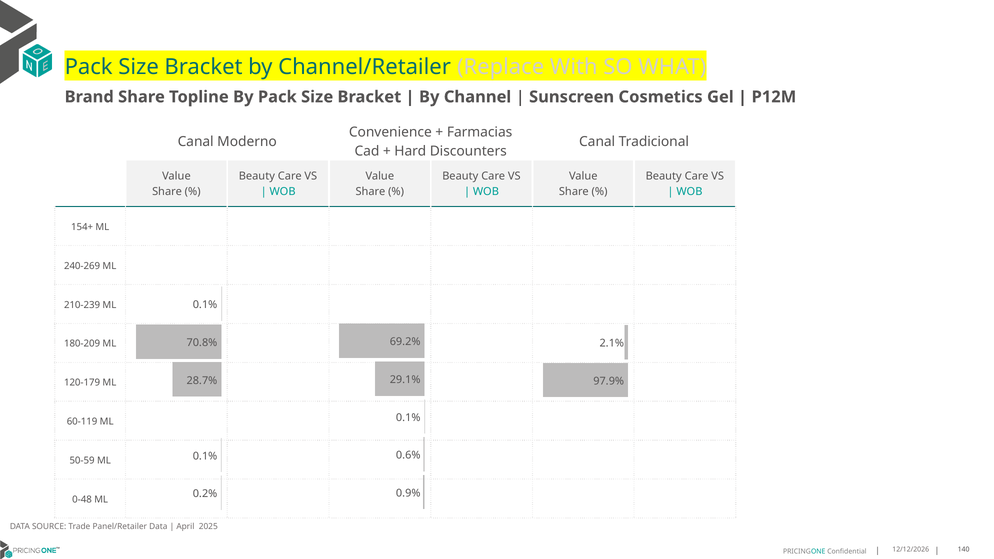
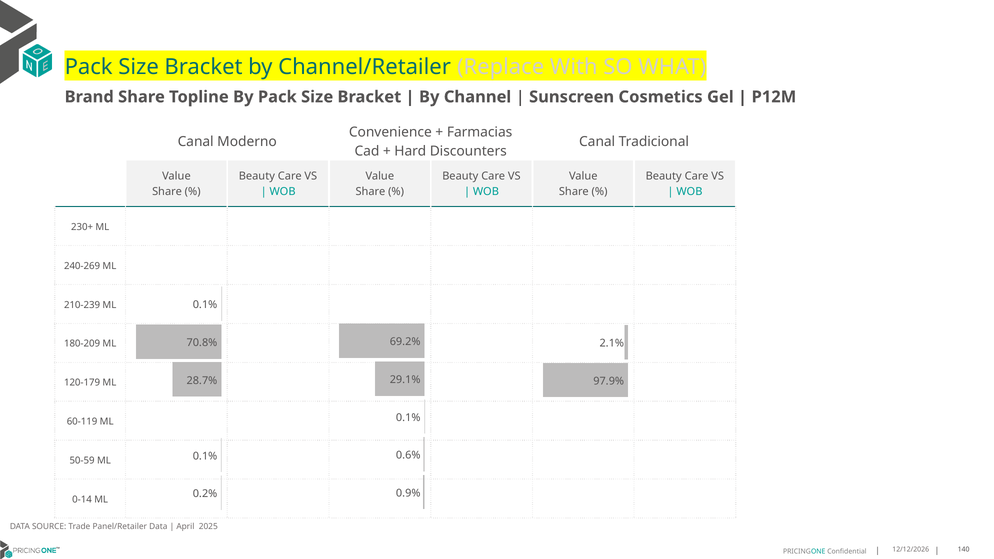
154+: 154+ -> 230+
0-48: 0-48 -> 0-14
